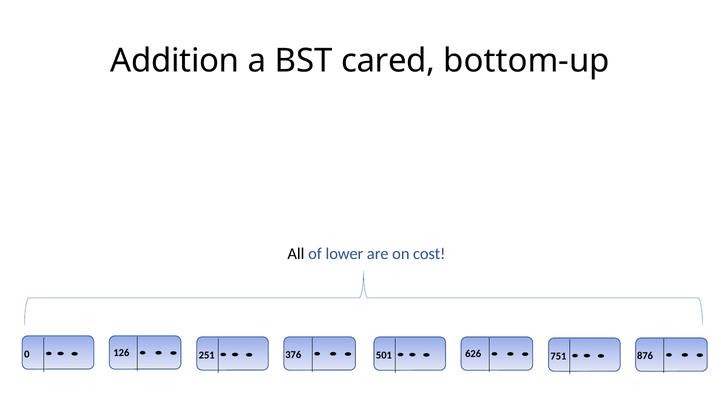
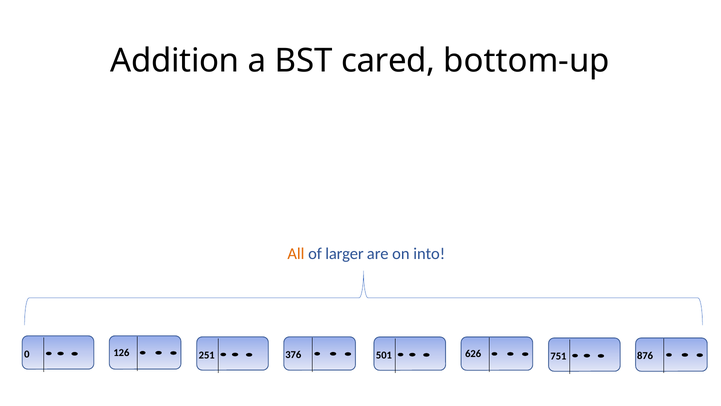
All colour: black -> orange
lower: lower -> larger
cost: cost -> into
